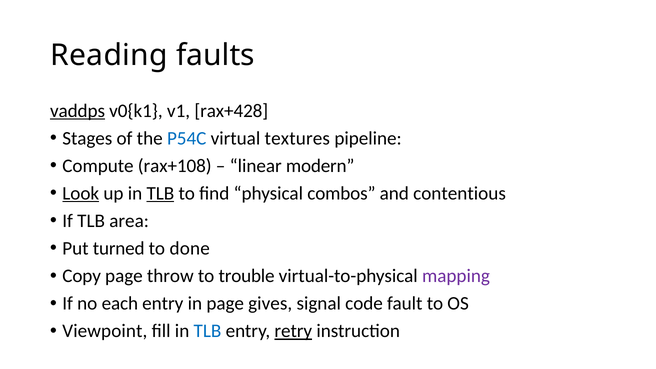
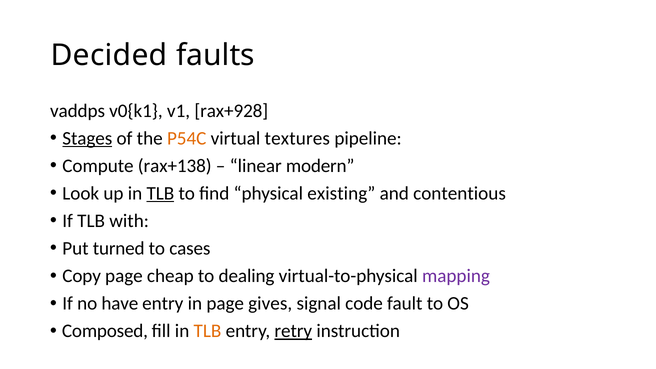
Reading: Reading -> Decided
vaddps underline: present -> none
rax+428: rax+428 -> rax+928
Stages underline: none -> present
P54C colour: blue -> orange
rax+108: rax+108 -> rax+138
Look underline: present -> none
combos: combos -> existing
area: area -> with
done: done -> cases
throw: throw -> cheap
trouble: trouble -> dealing
each: each -> have
Viewpoint: Viewpoint -> Composed
TLB at (207, 331) colour: blue -> orange
